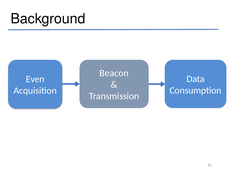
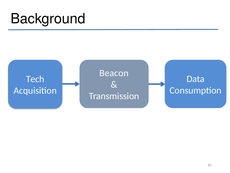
Even: Even -> Tech
